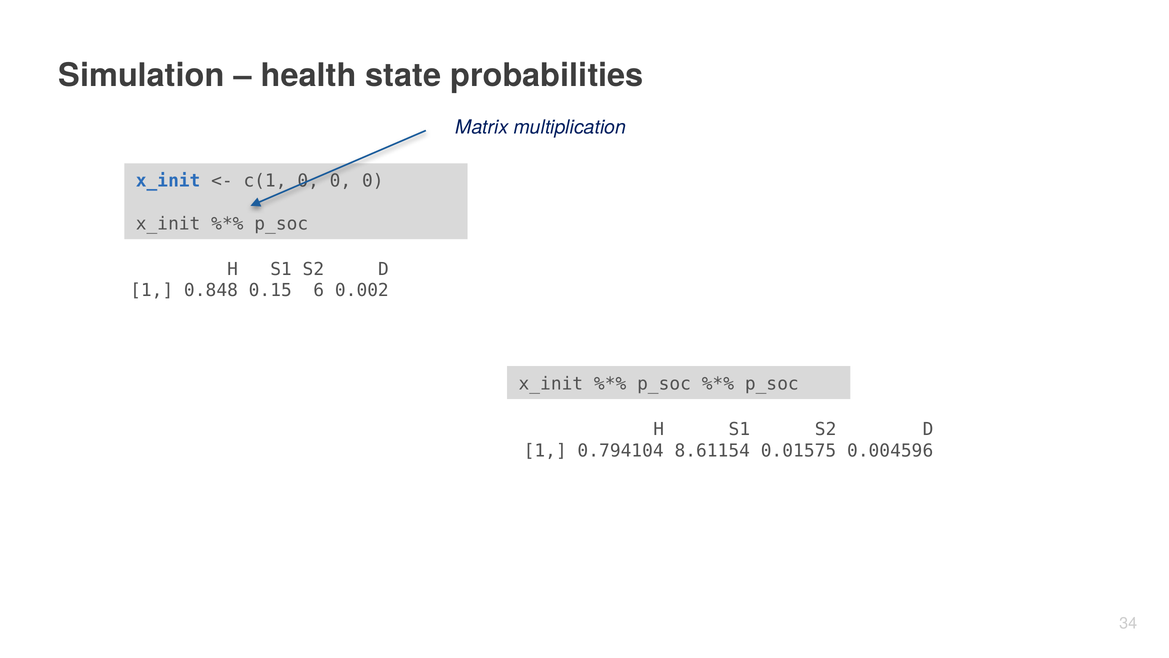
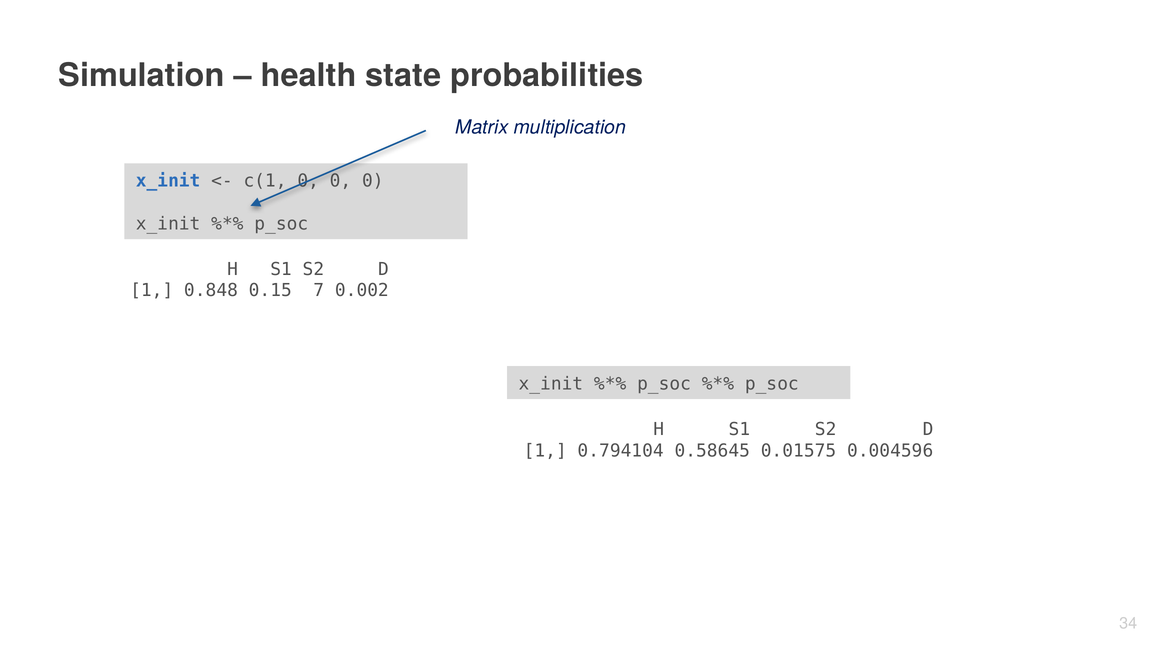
6: 6 -> 7
8.61154: 8.61154 -> 0.58645
